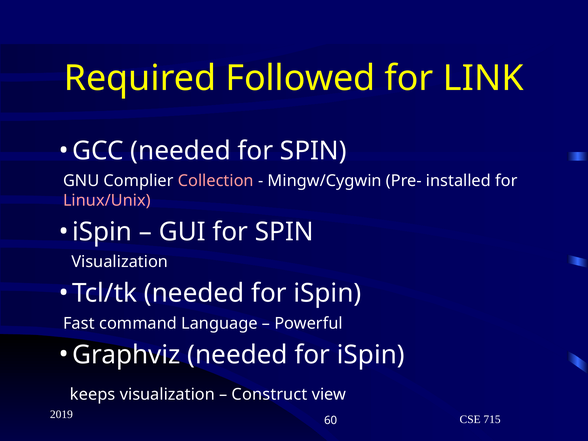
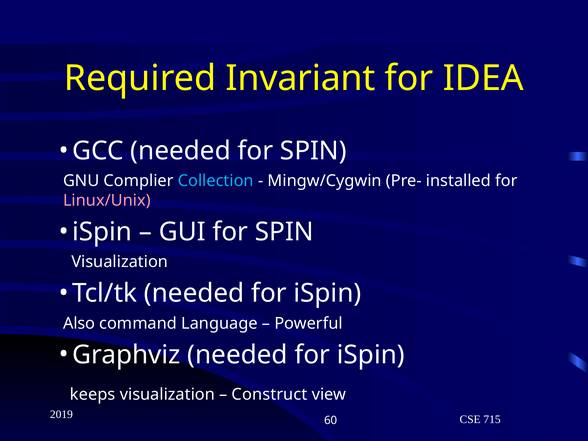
Followed: Followed -> Invariant
LINK: LINK -> IDEA
Collection colour: pink -> light blue
Fast: Fast -> Also
